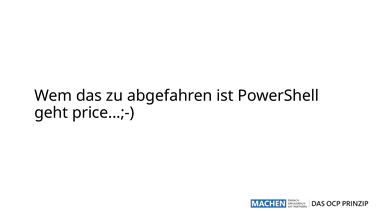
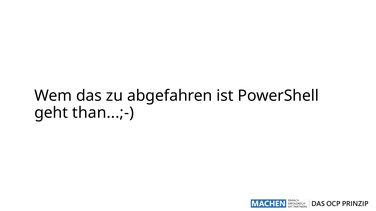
price...;-: price...;- -> than...;-
